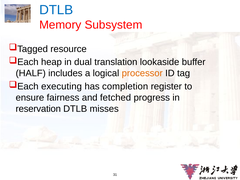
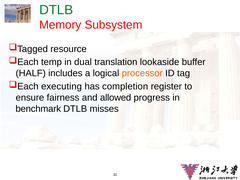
DTLB at (56, 10) colour: blue -> green
heap: heap -> temp
fetched: fetched -> allowed
reservation: reservation -> benchmark
